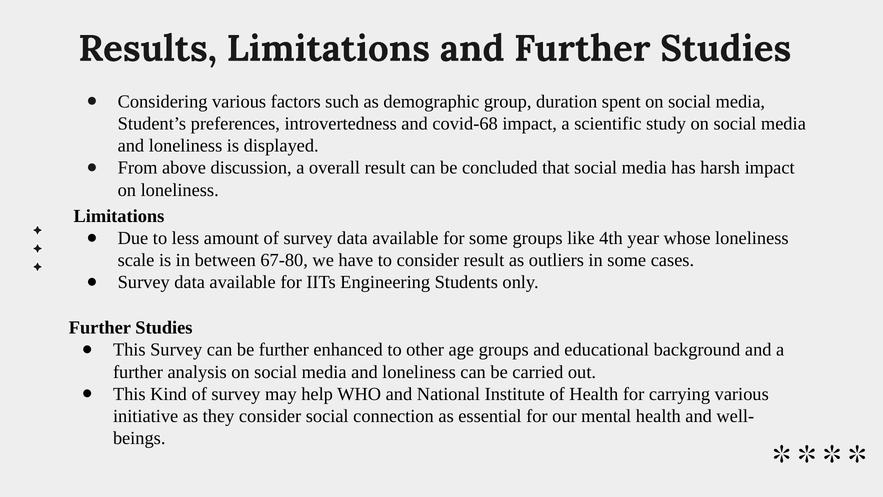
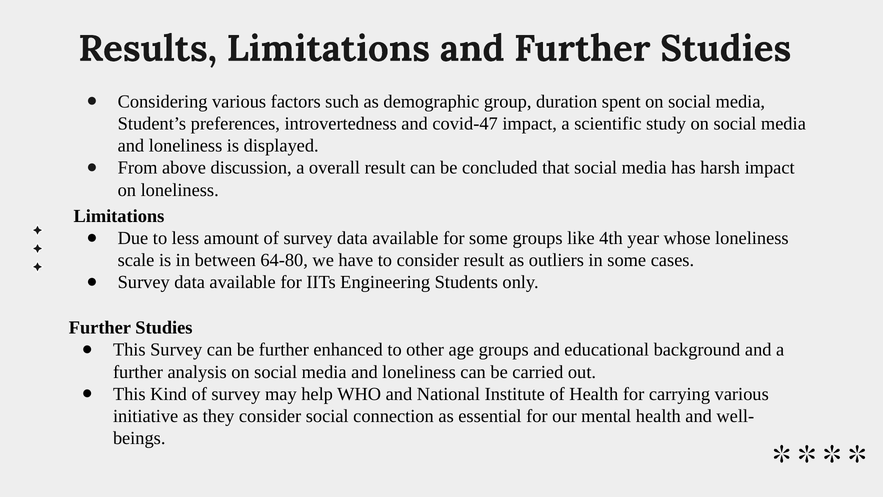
covid-68: covid-68 -> covid-47
67-80: 67-80 -> 64-80
